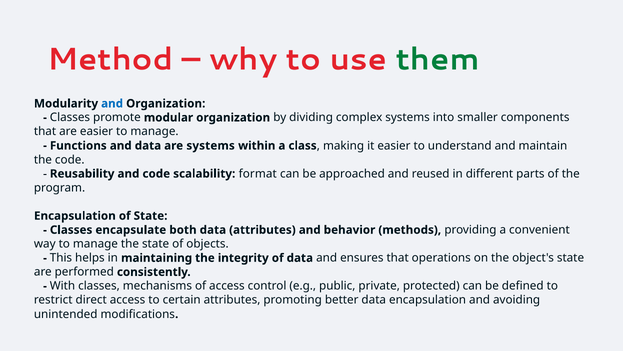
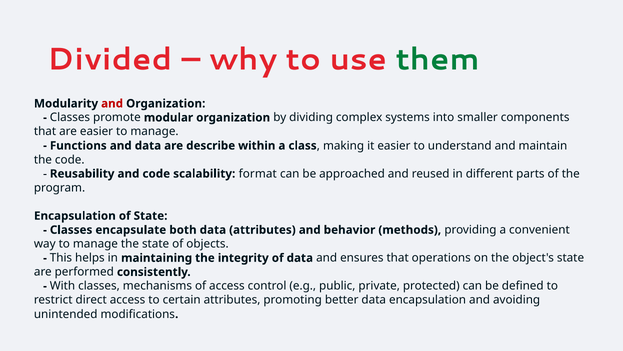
Method: Method -> Divided
and at (112, 103) colour: blue -> red
are systems: systems -> describe
